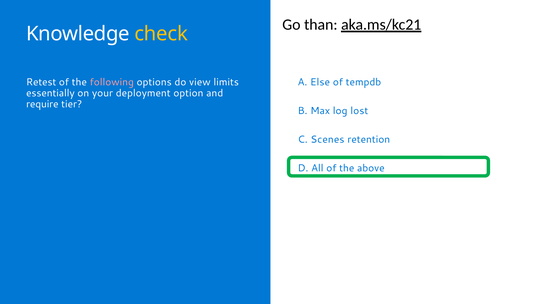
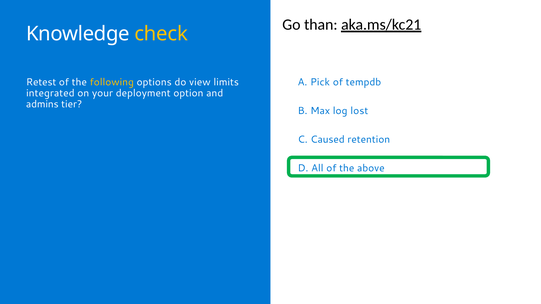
following colour: pink -> yellow
Else: Else -> Pick
essentially: essentially -> integrated
require: require -> admins
Scenes: Scenes -> Caused
